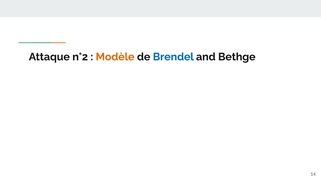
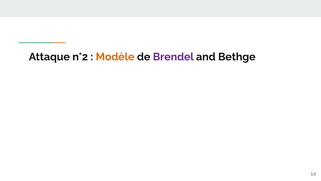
Brendel colour: blue -> purple
